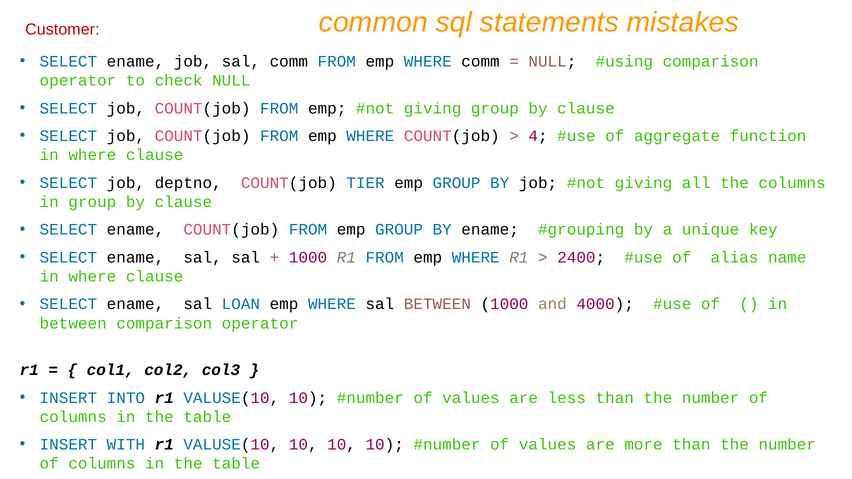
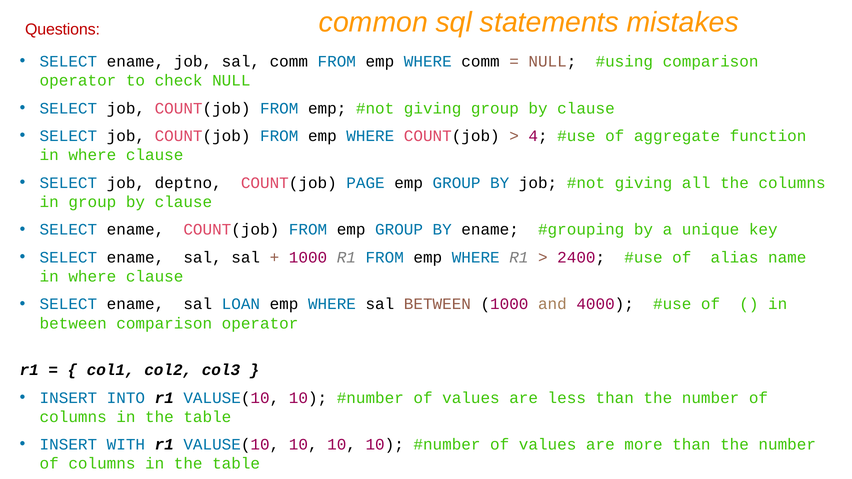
Customer: Customer -> Questions
TIER: TIER -> PAGE
